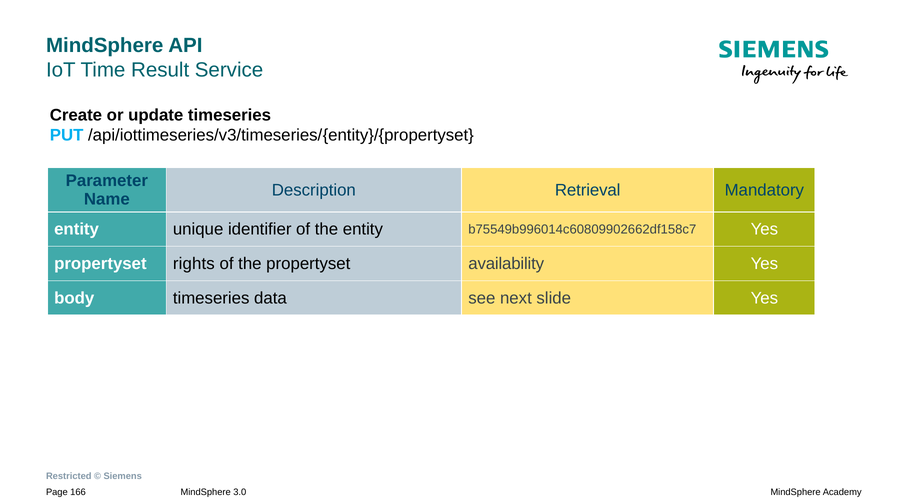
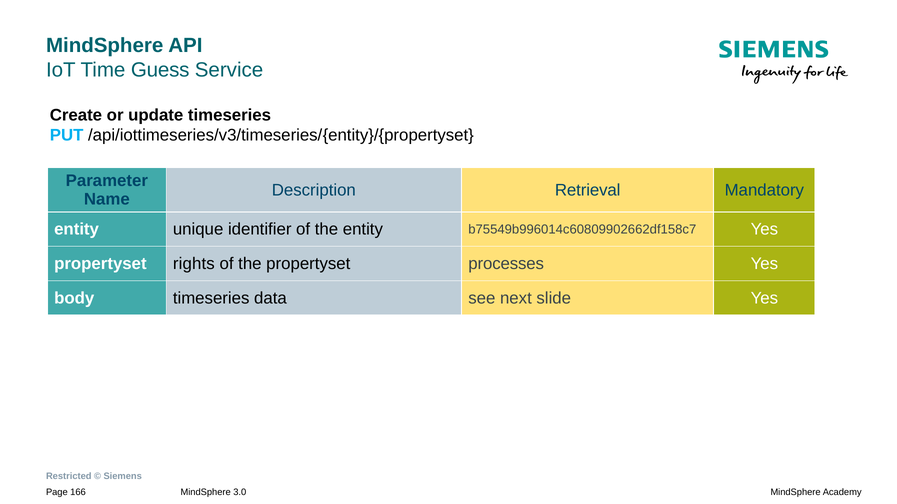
Result: Result -> Guess
availability: availability -> processes
